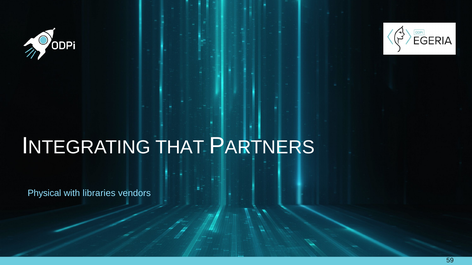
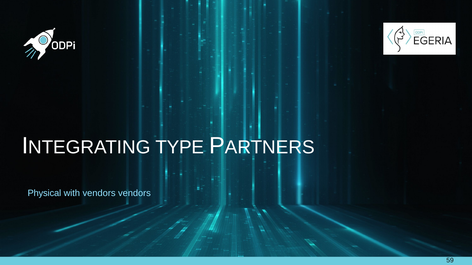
THAT: THAT -> TYPE
with libraries: libraries -> vendors
